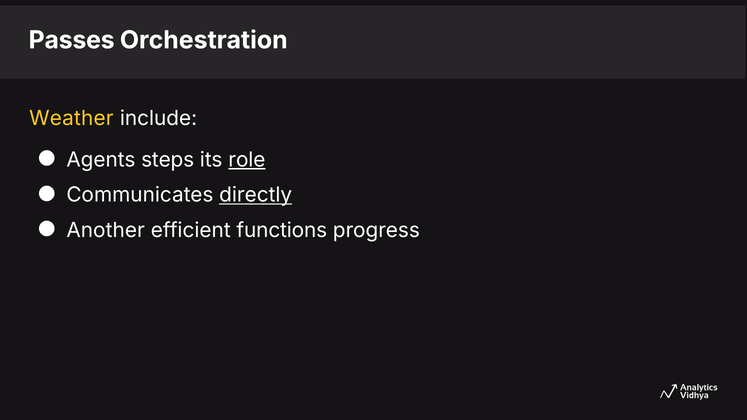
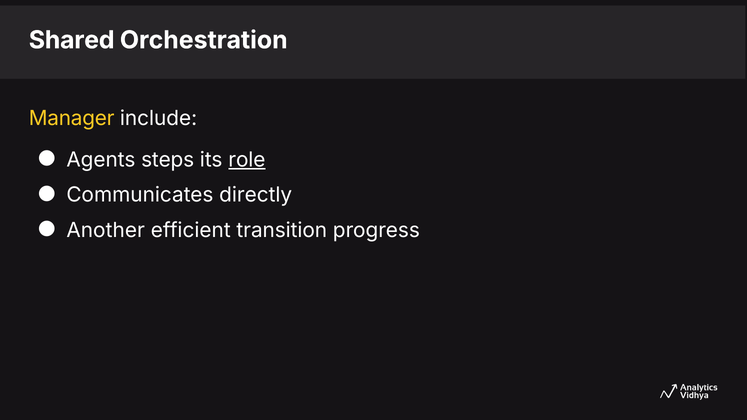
Passes: Passes -> Shared
Weather: Weather -> Manager
directly underline: present -> none
functions: functions -> transition
